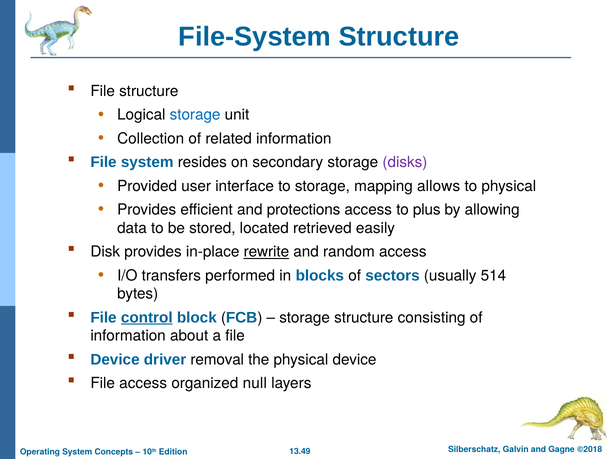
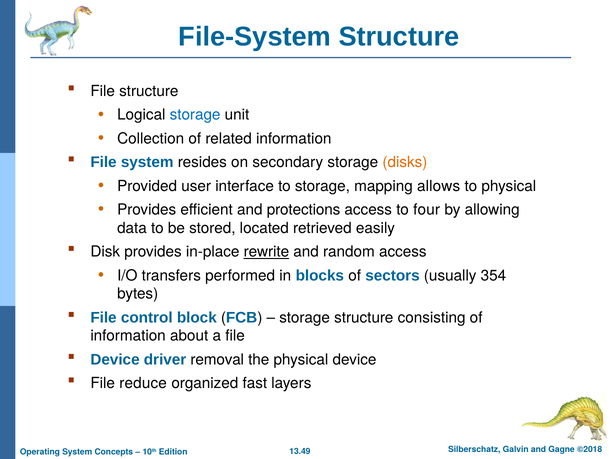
disks colour: purple -> orange
plus: plus -> four
514: 514 -> 354
control underline: present -> none
File access: access -> reduce
null: null -> fast
